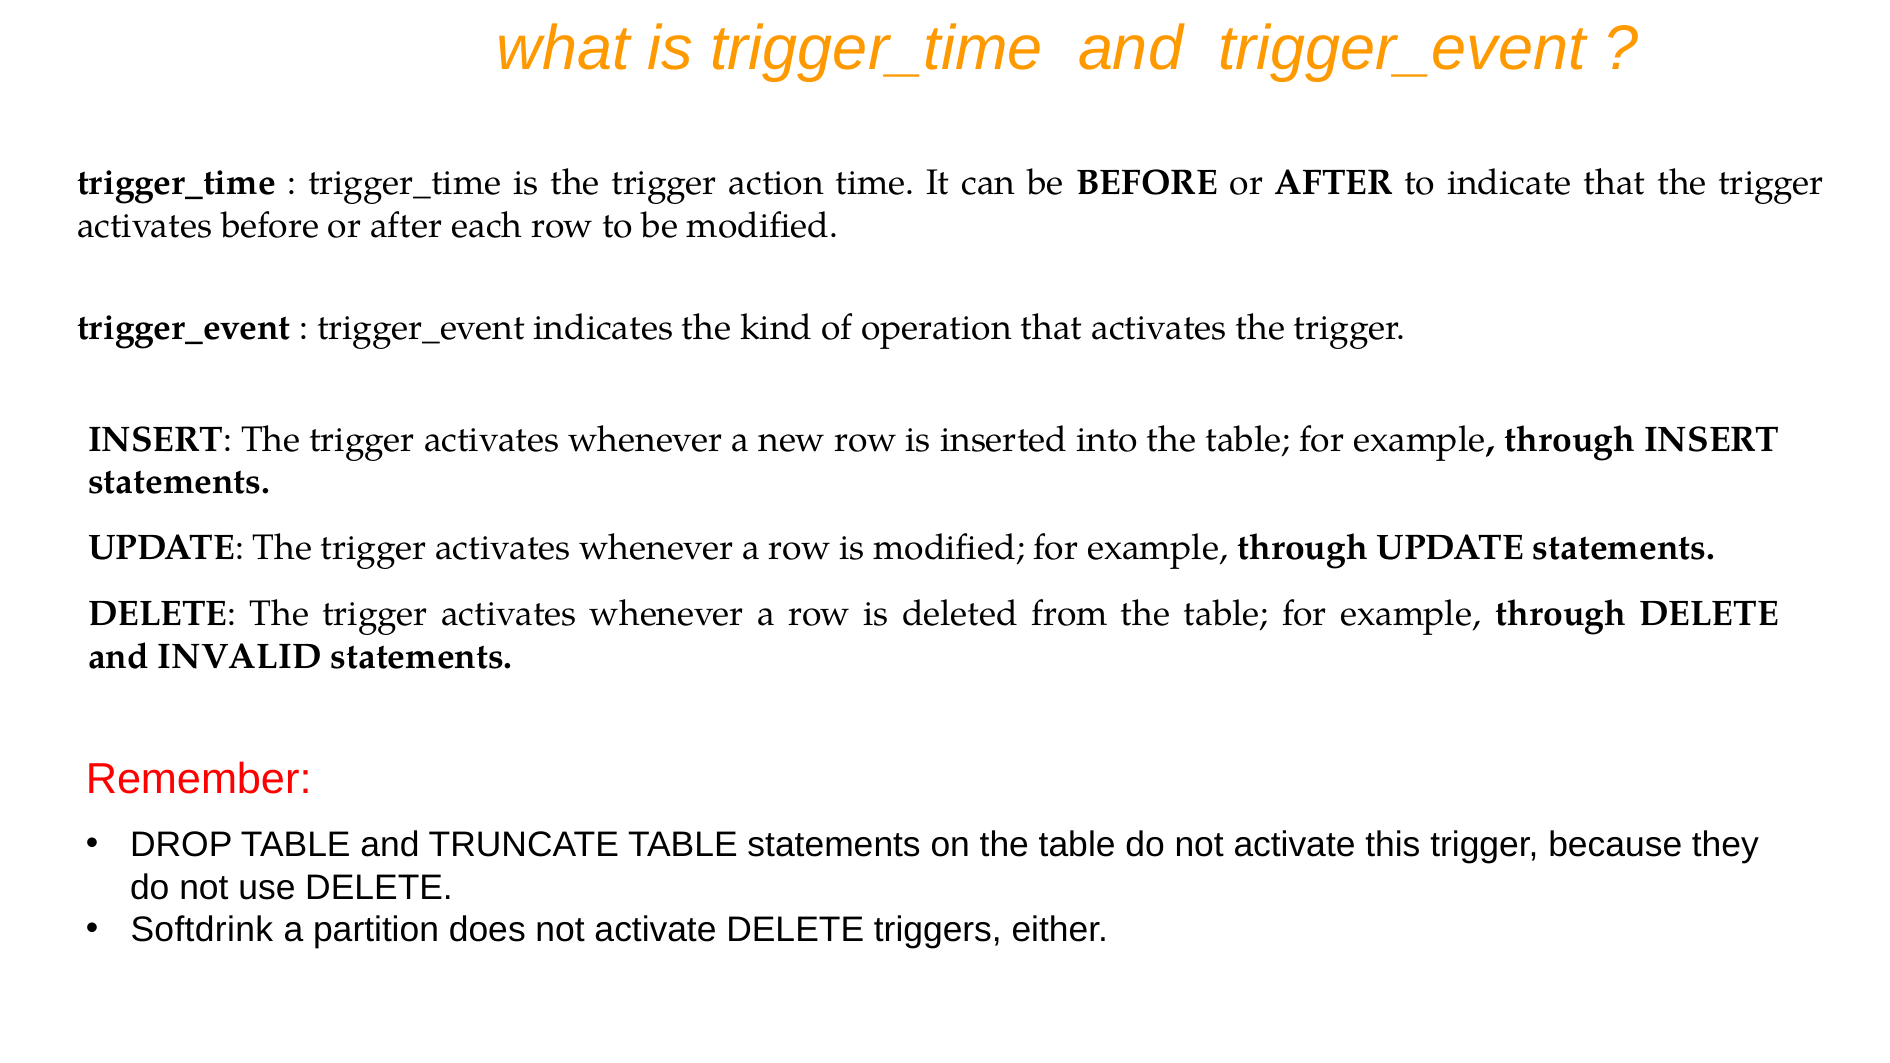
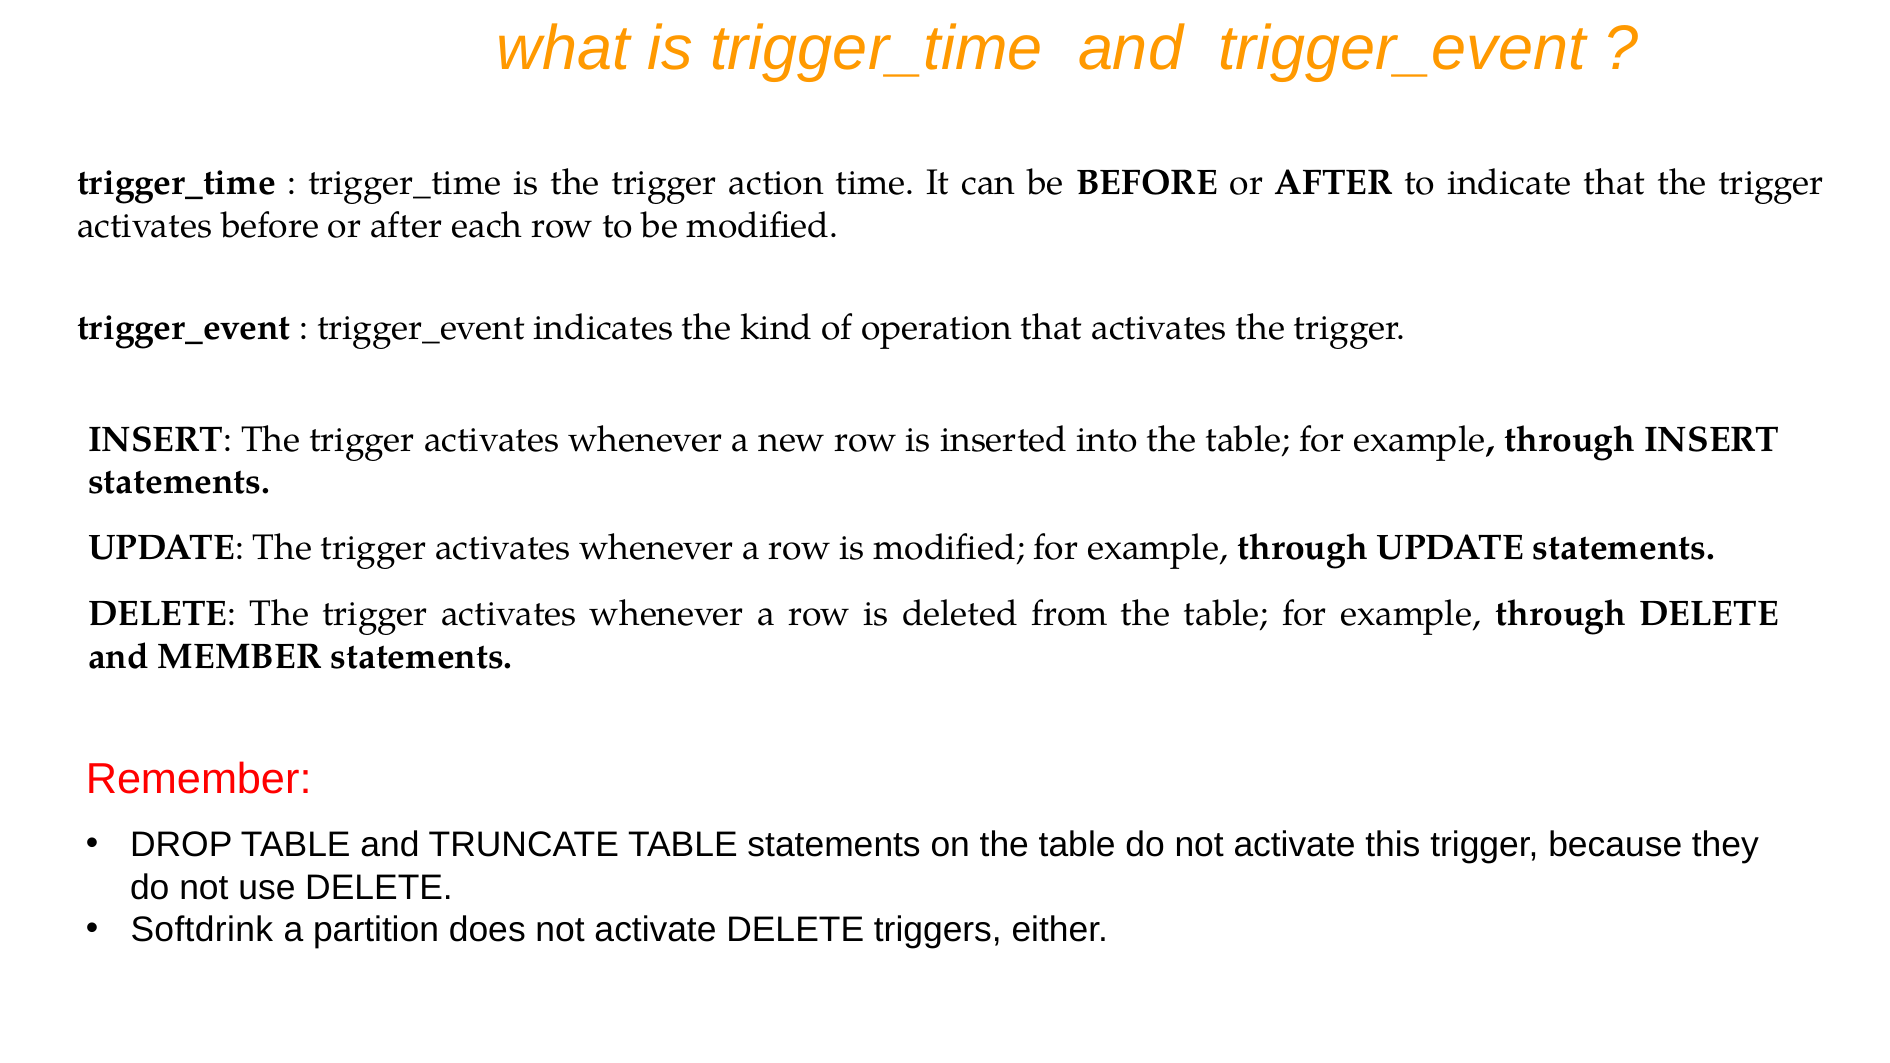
INVALID: INVALID -> MEMBER
